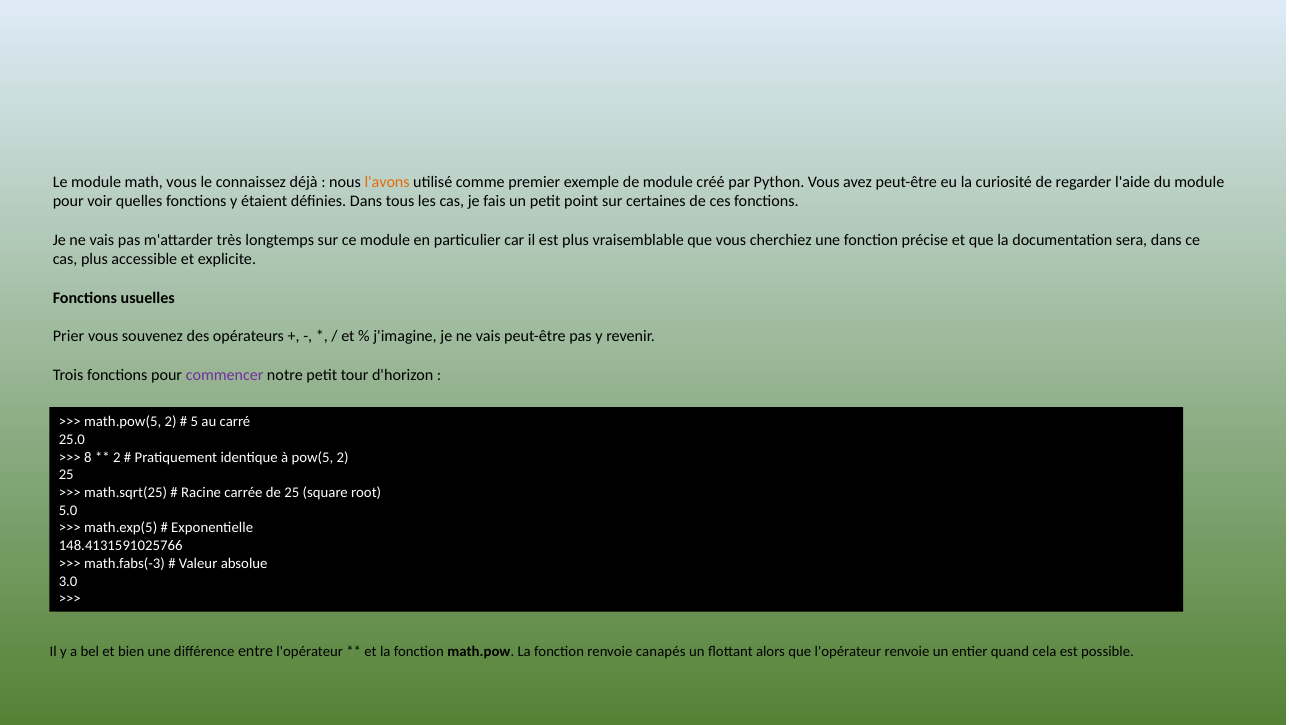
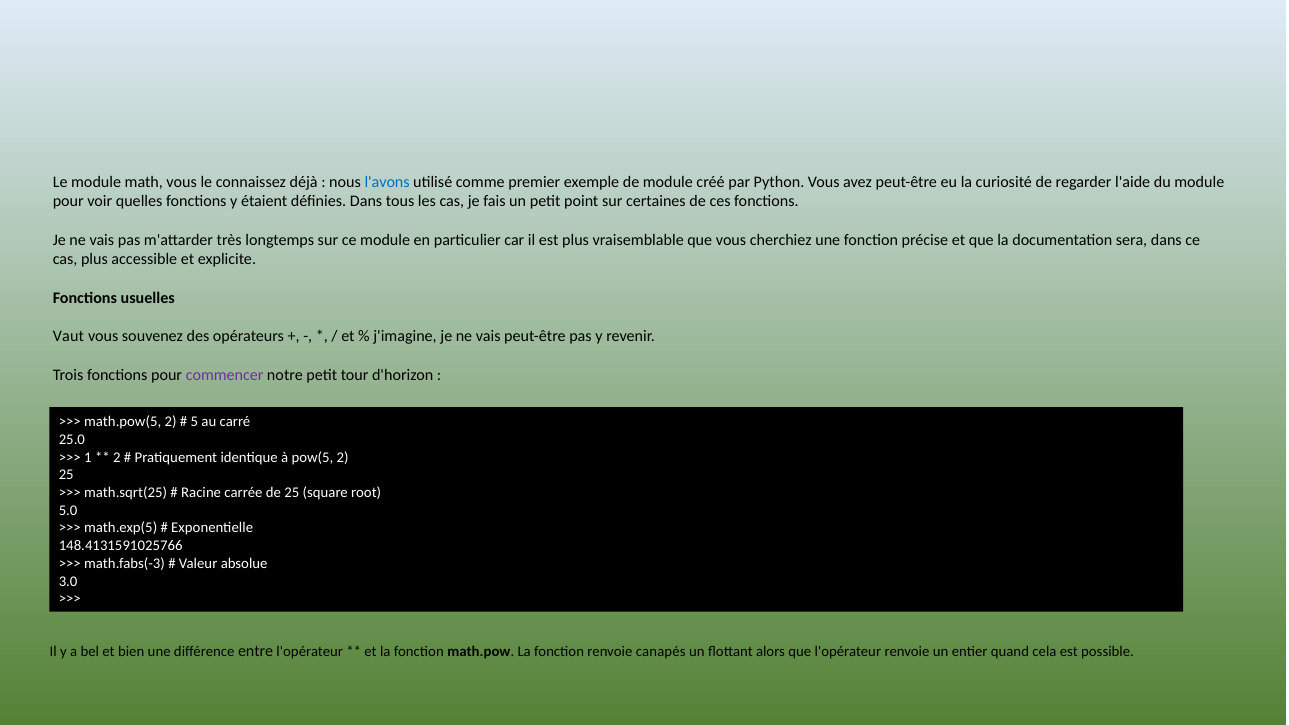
l'avons colour: orange -> blue
Prier: Prier -> Vaut
8: 8 -> 1
